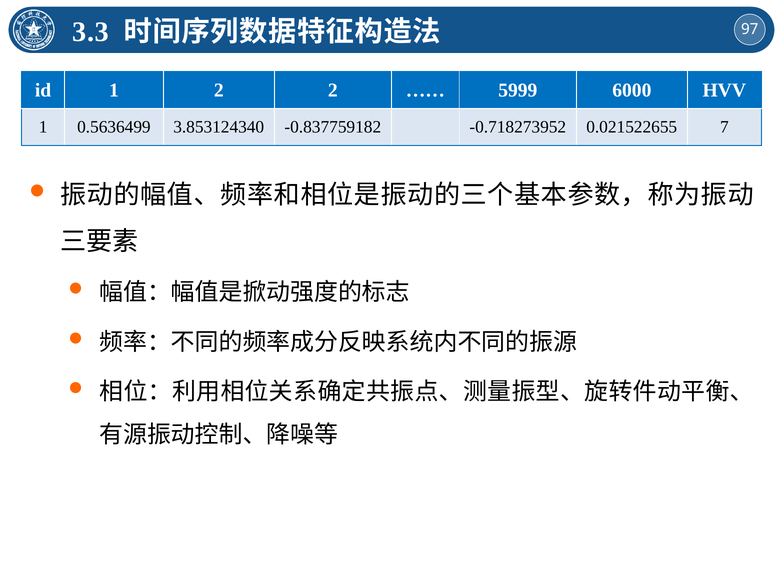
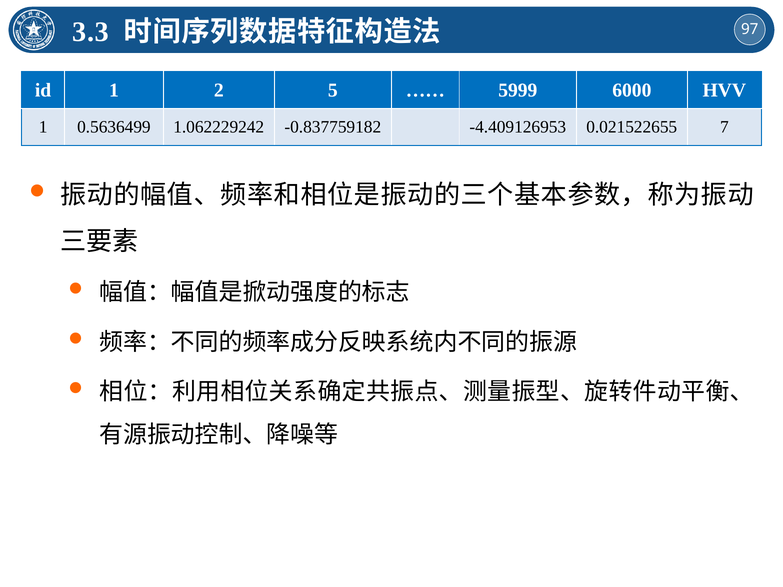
2 2: 2 -> 5
3.853124340: 3.853124340 -> 1.062229242
-0.718273952: -0.718273952 -> -4.409126953
